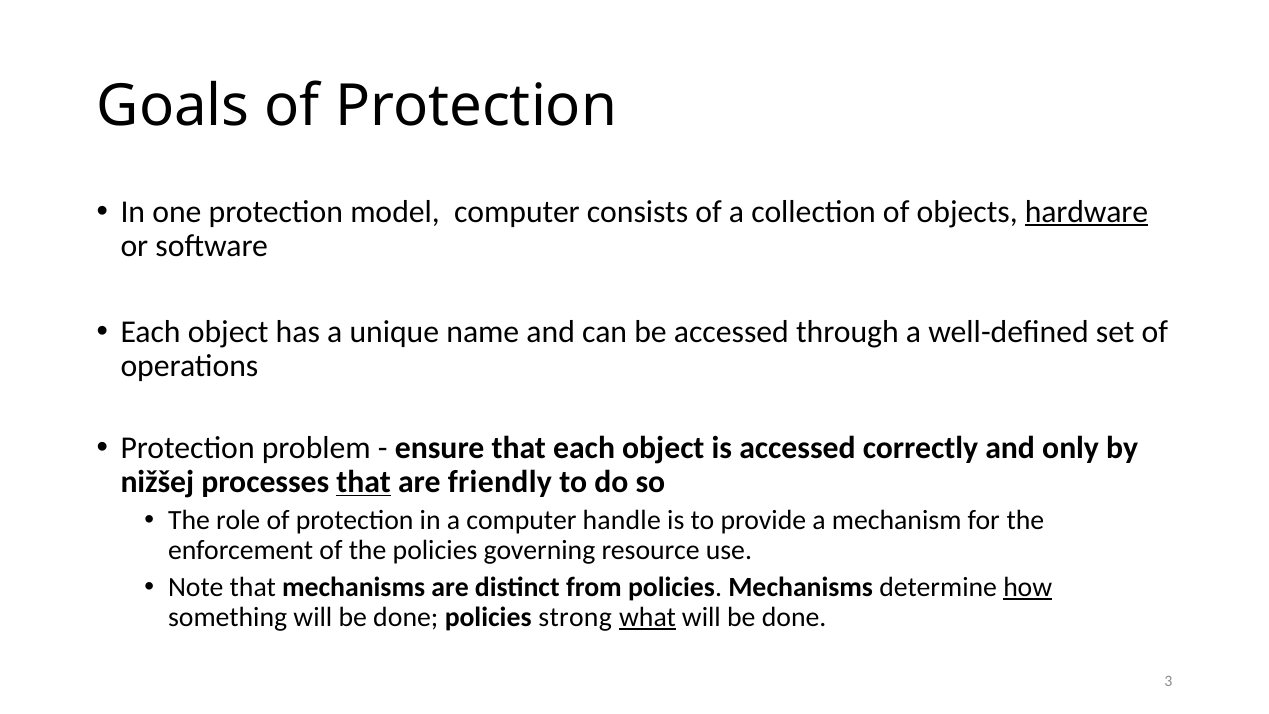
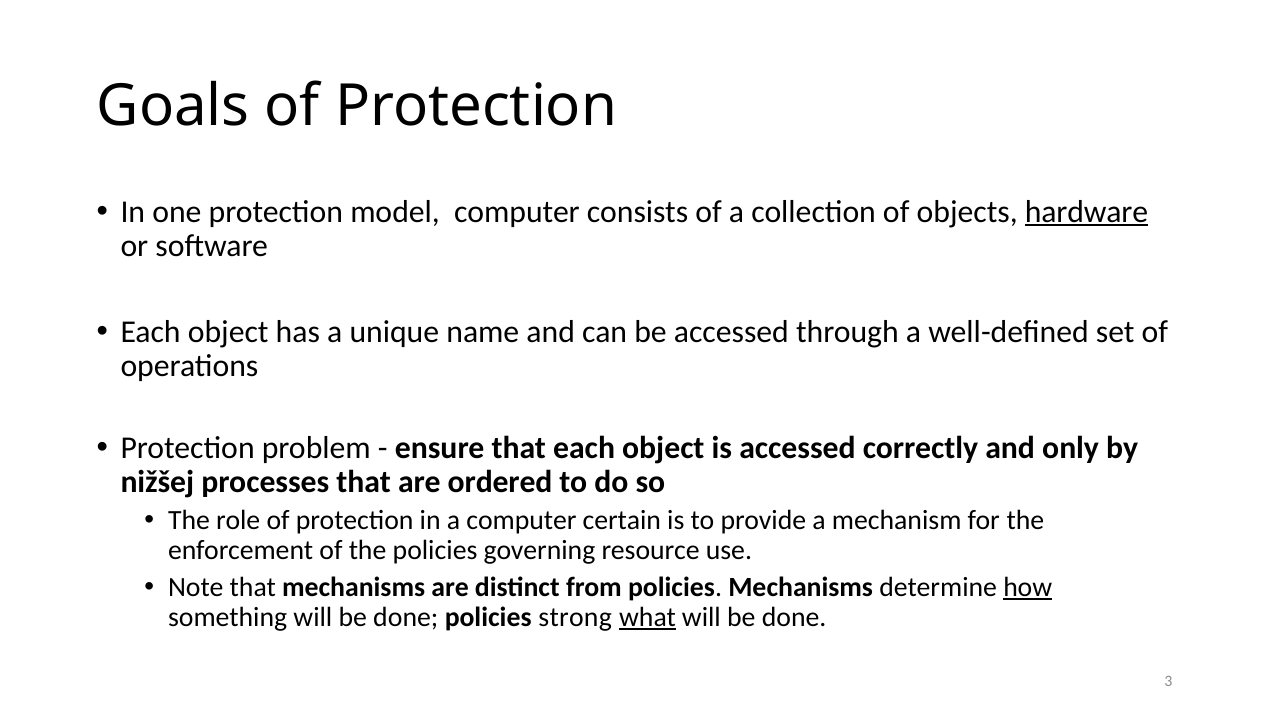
that at (364, 482) underline: present -> none
friendly: friendly -> ordered
handle: handle -> certain
